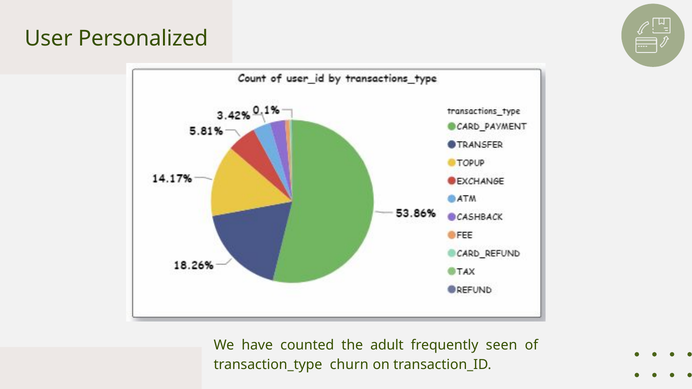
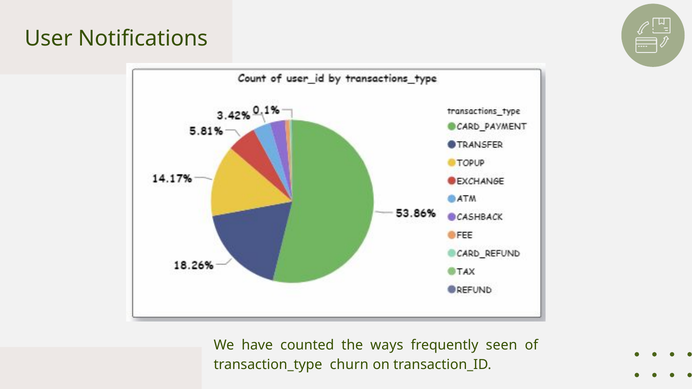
Personalized: Personalized -> Notifications
adult: adult -> ways
